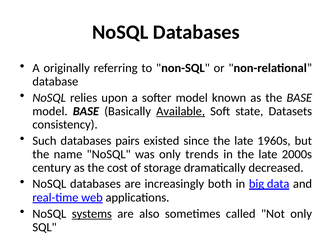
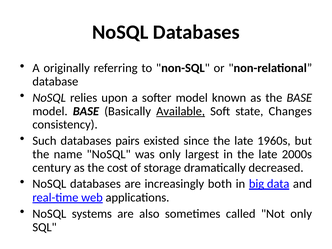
Datasets: Datasets -> Changes
trends: trends -> largest
systems underline: present -> none
